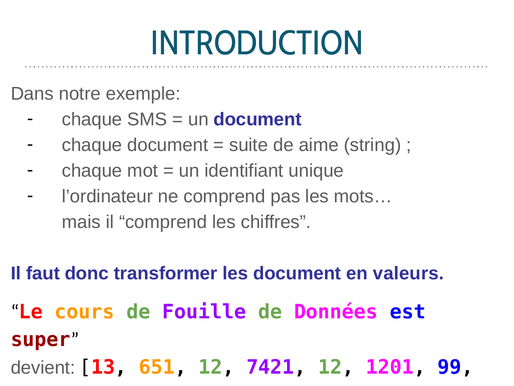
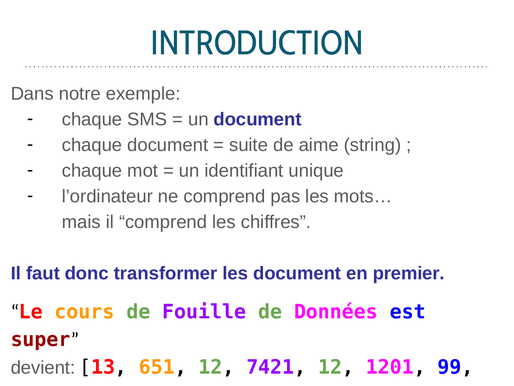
valeurs: valeurs -> premier
